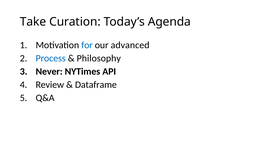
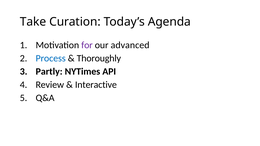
for colour: blue -> purple
Philosophy: Philosophy -> Thoroughly
Never: Never -> Partly
Dataframe: Dataframe -> Interactive
